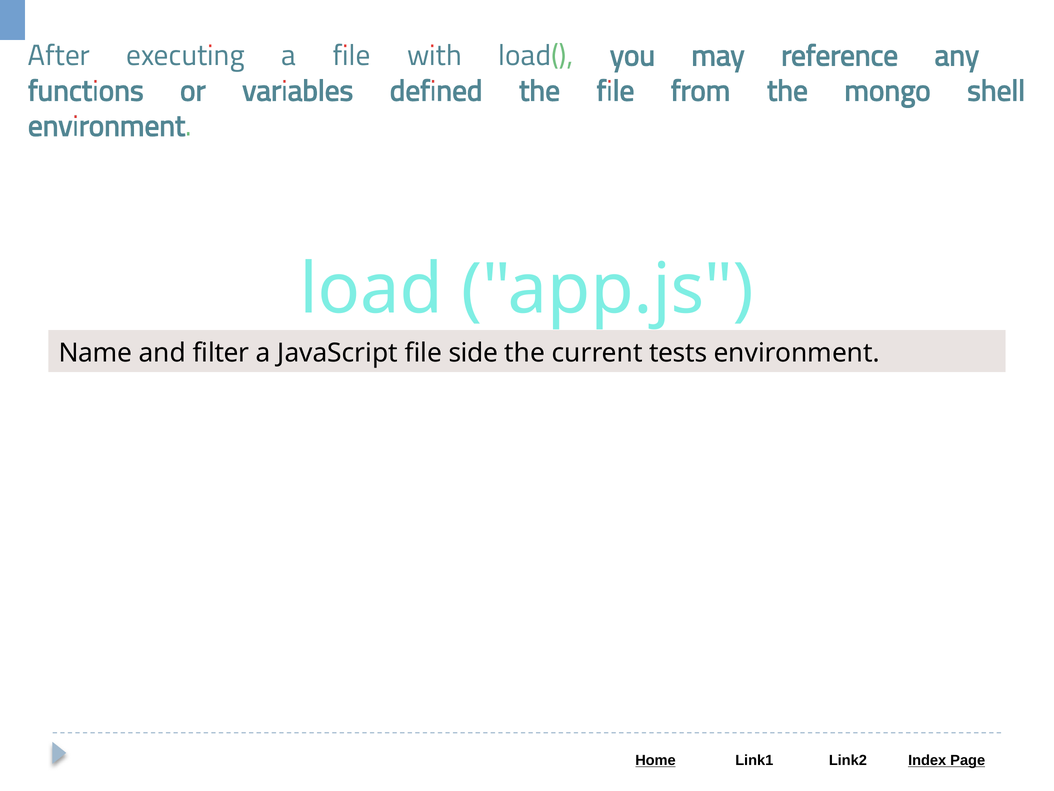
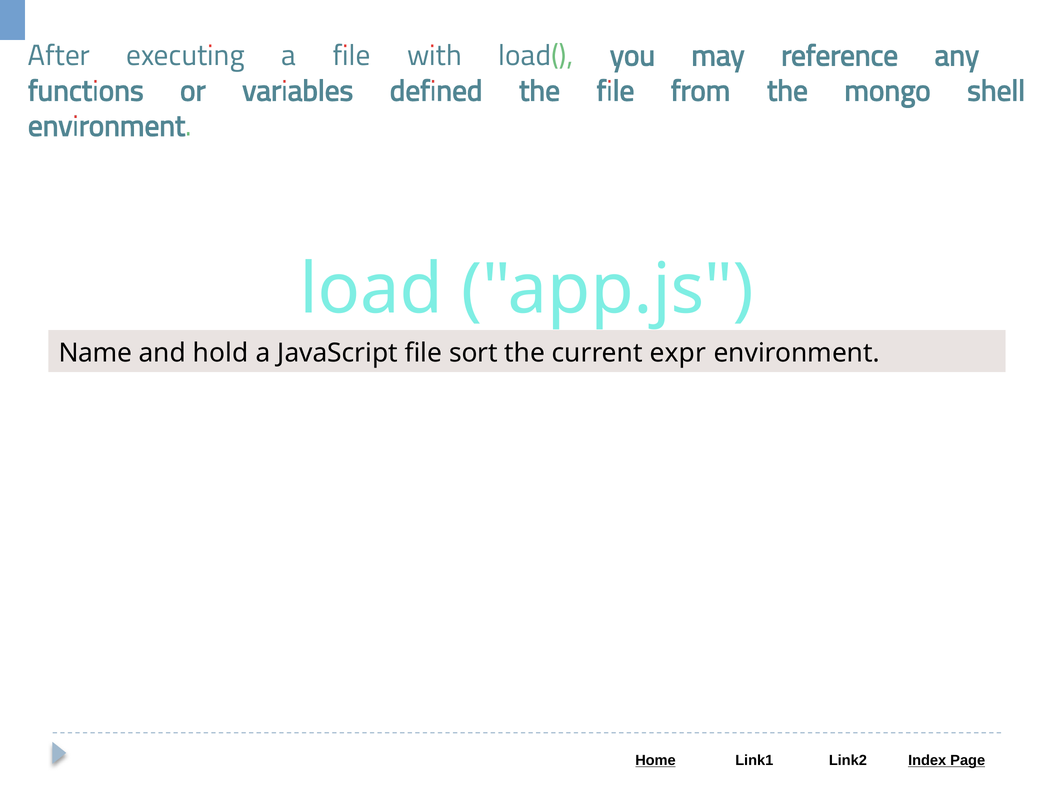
filter: filter -> hold
side: side -> sort
tests: tests -> expr
